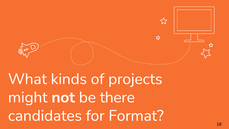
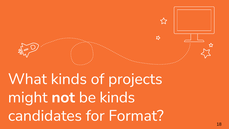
be there: there -> kinds
